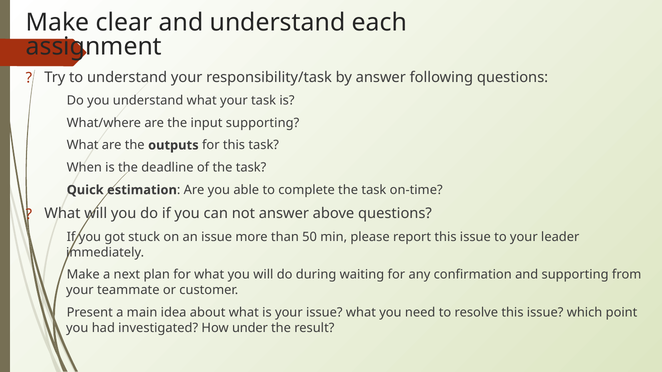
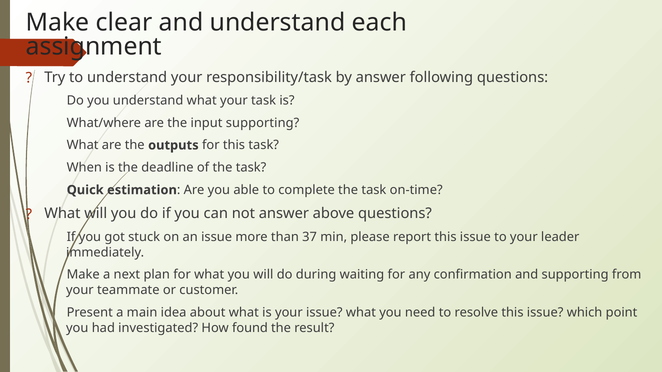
50: 50 -> 37
under: under -> found
